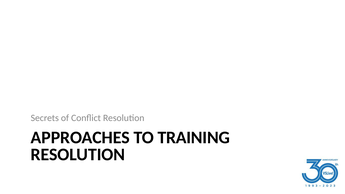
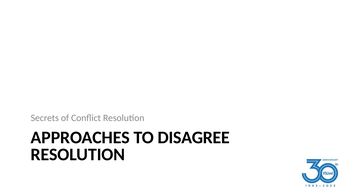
TRAINING: TRAINING -> DISAGREE
